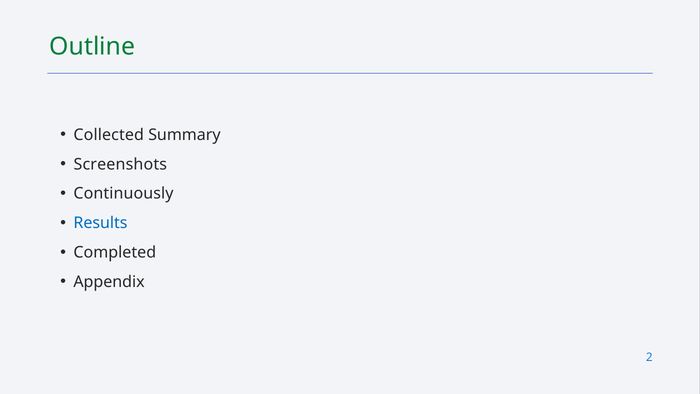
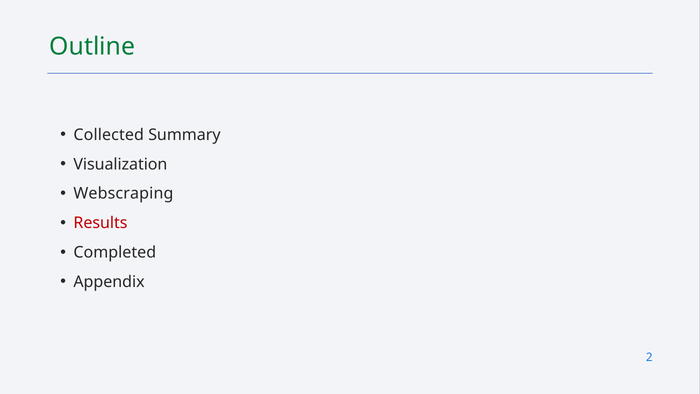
Screenshots: Screenshots -> Visualization
Continuously: Continuously -> Webscraping
Results colour: blue -> red
